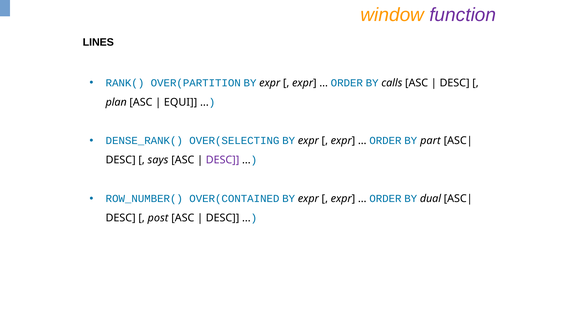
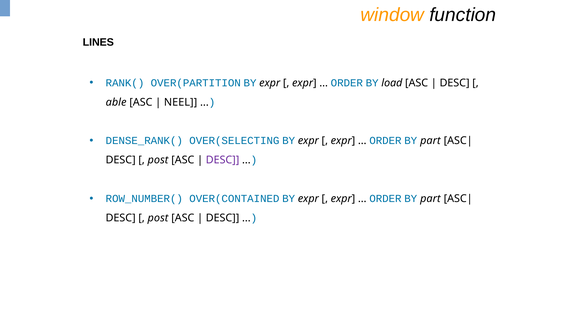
function colour: purple -> black
calls: calls -> load
plan: plan -> able
EQUI: EQUI -> NEEL
says at (158, 160): says -> post
dual at (430, 199): dual -> part
